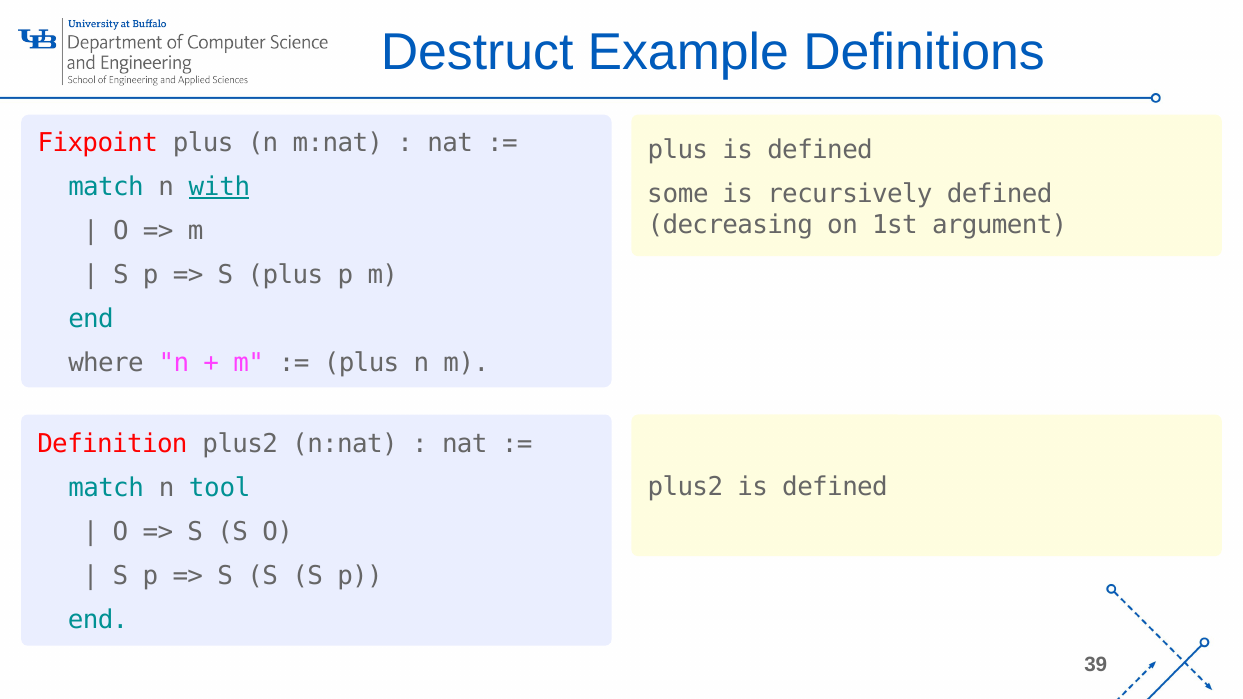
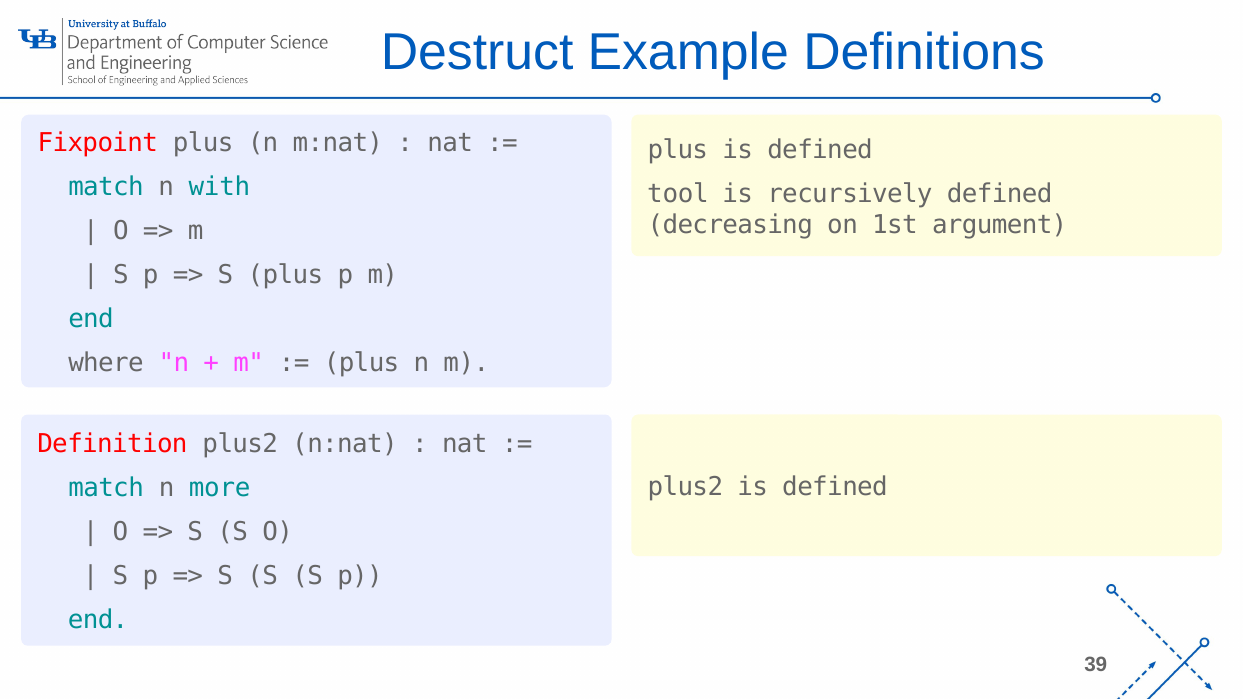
with underline: present -> none
some: some -> tool
tool: tool -> more
